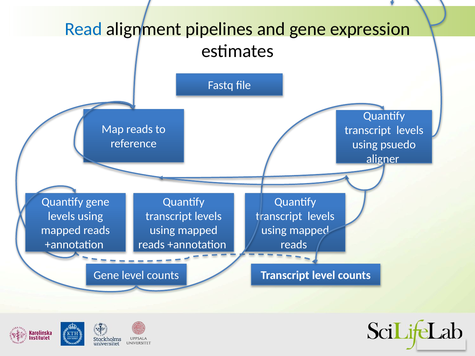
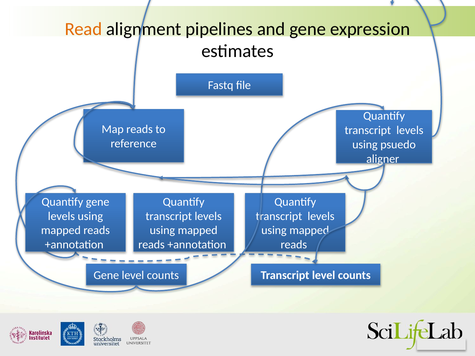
Read colour: blue -> orange
